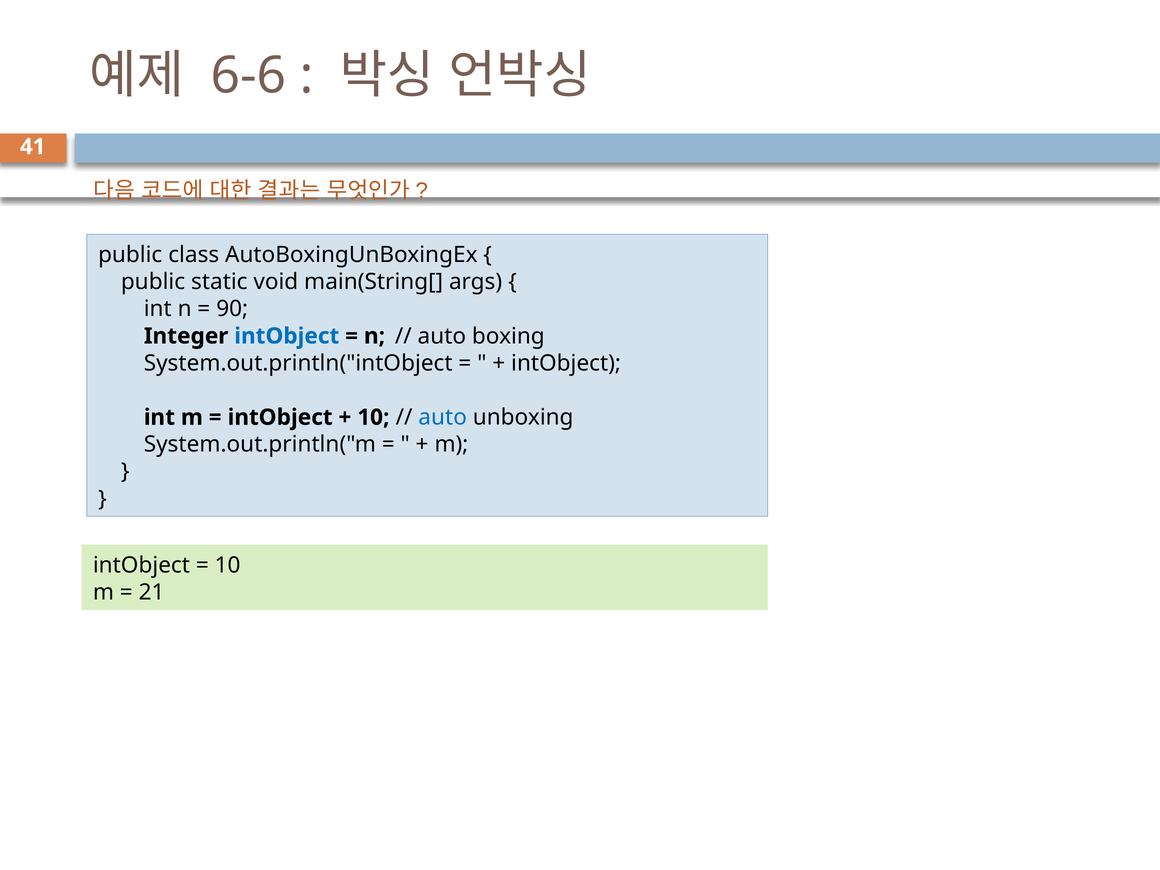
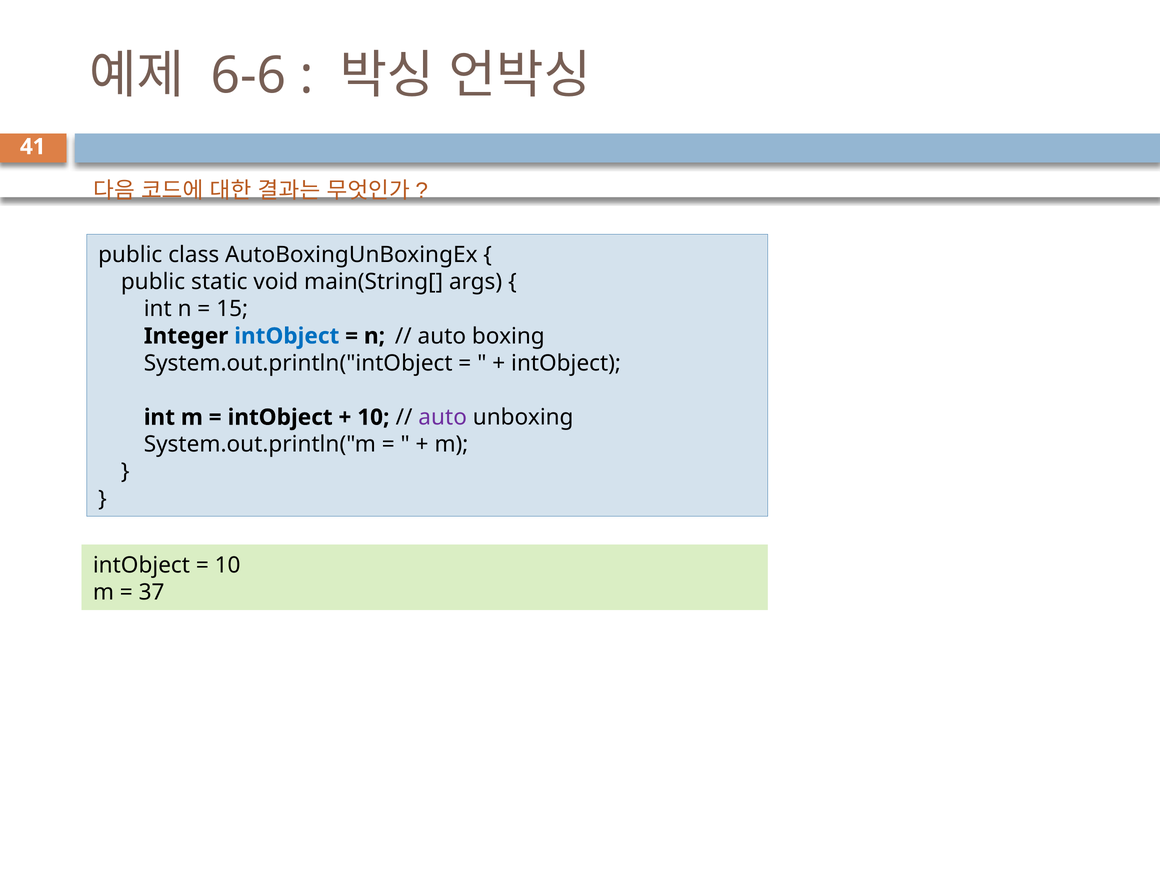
90: 90 -> 15
auto at (443, 417) colour: blue -> purple
21: 21 -> 37
